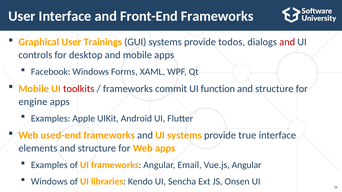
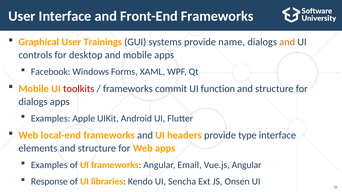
todos: todos -> name
and at (287, 42) colour: red -> orange
engine at (33, 102): engine -> dialogs
used-end: used-end -> local-end
UI systems: systems -> headers
true: true -> type
Windows at (49, 182): Windows -> Response
